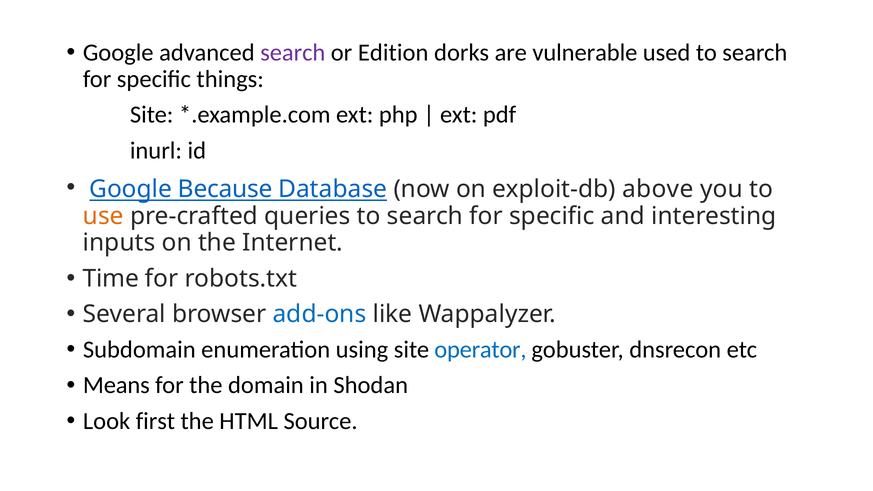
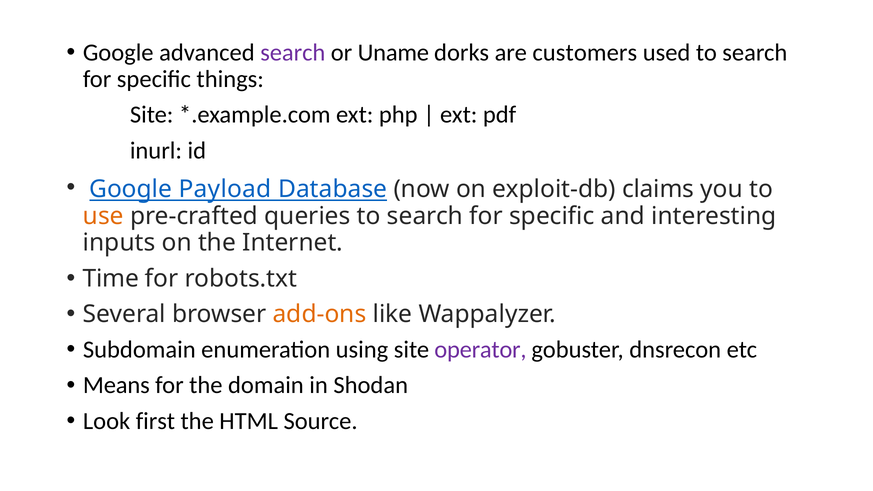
Edition: Edition -> Uname
vulnerable: vulnerable -> customers
Because: Because -> Payload
above: above -> claims
add-ons colour: blue -> orange
operator colour: blue -> purple
